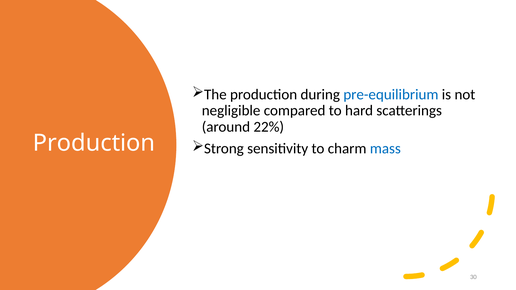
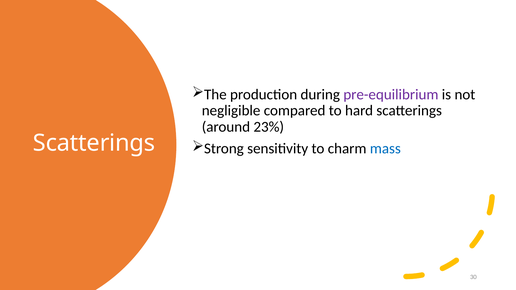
pre-equilibrium colour: blue -> purple
22%: 22% -> 23%
Production at (94, 143): Production -> Scatterings
